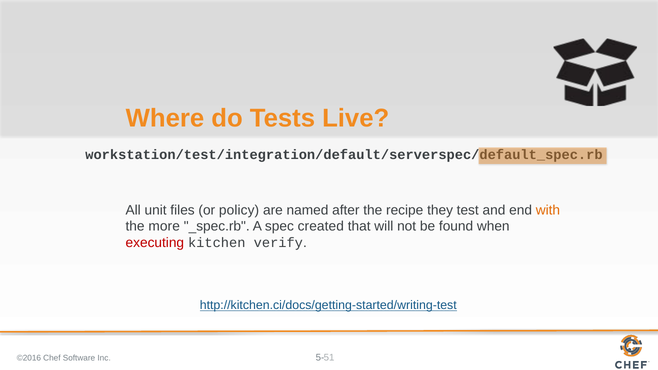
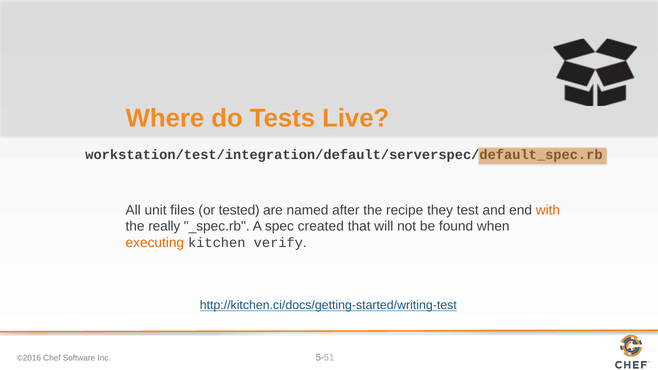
policy: policy -> tested
more: more -> really
executing colour: red -> orange
